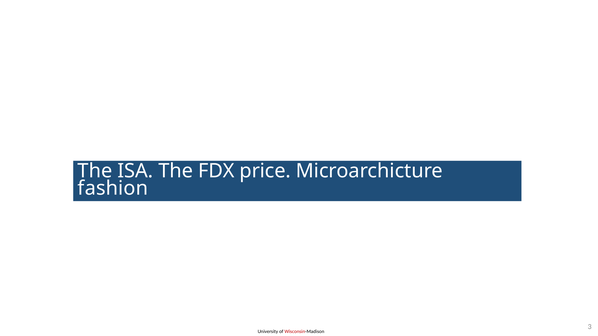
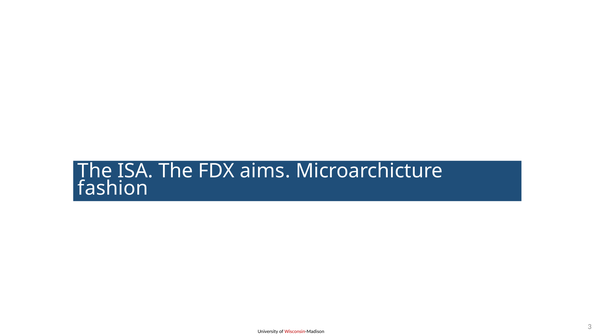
price: price -> aims
